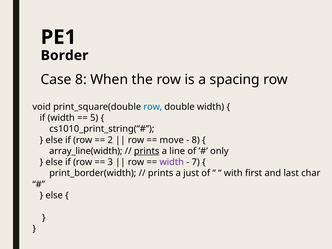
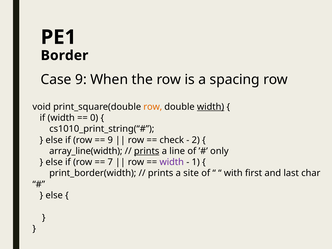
Case 8: 8 -> 9
row at (153, 107) colour: blue -> orange
width at (211, 107) underline: none -> present
5: 5 -> 0
2 at (110, 140): 2 -> 9
move: move -> check
8 at (196, 140): 8 -> 2
3: 3 -> 7
7: 7 -> 1
just: just -> site
